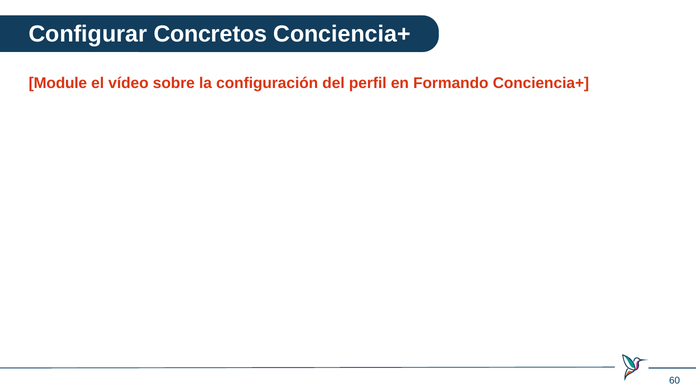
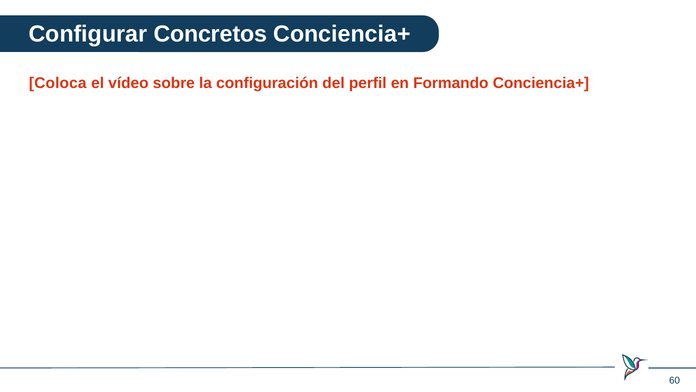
Module: Module -> Coloca
